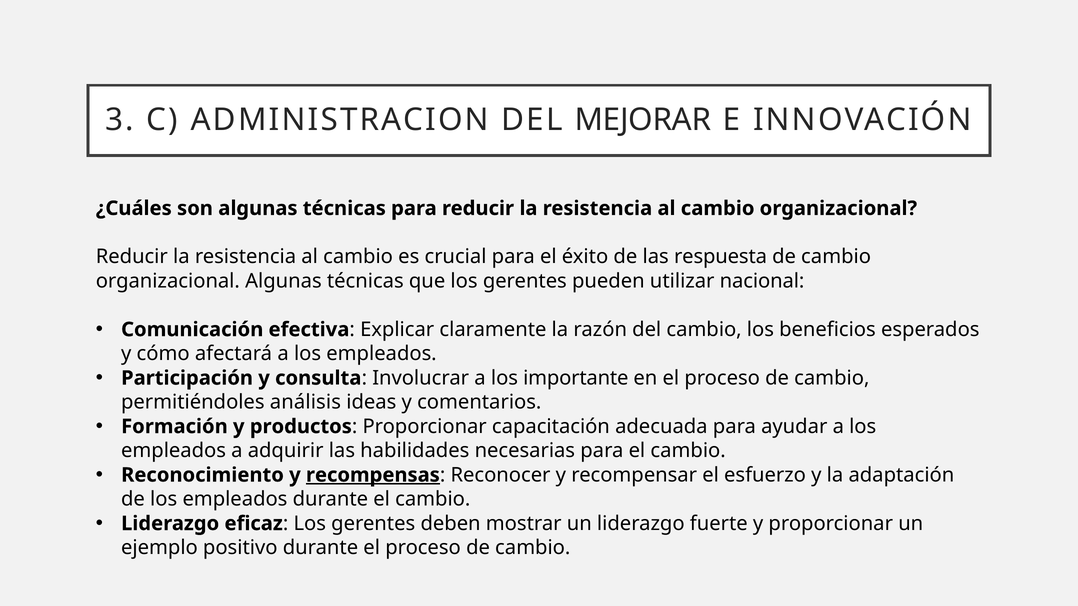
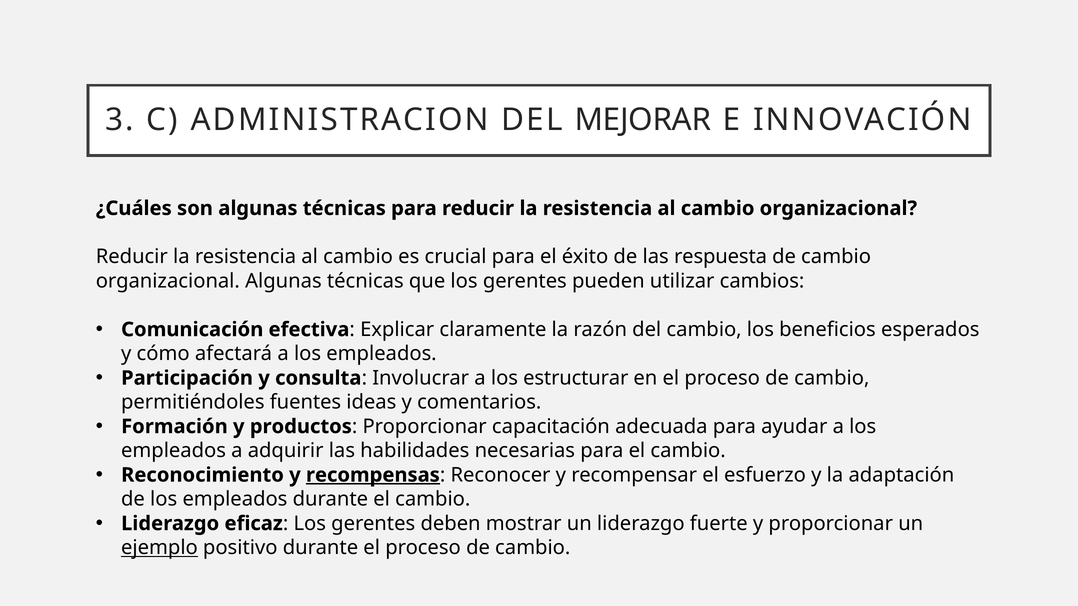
nacional: nacional -> cambios
importante: importante -> estructurar
análisis: análisis -> fuentes
ejemplo underline: none -> present
